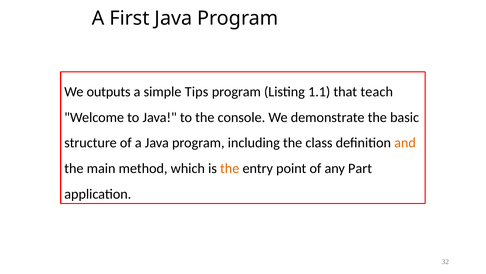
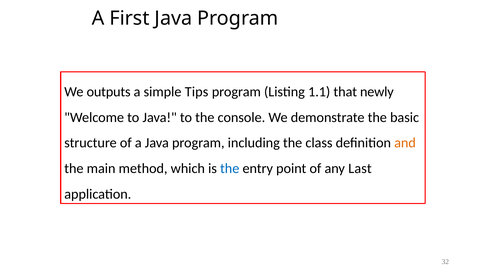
teach: teach -> newly
the at (230, 168) colour: orange -> blue
Part: Part -> Last
